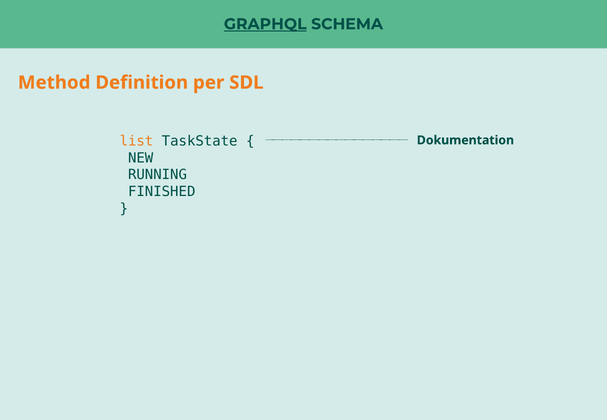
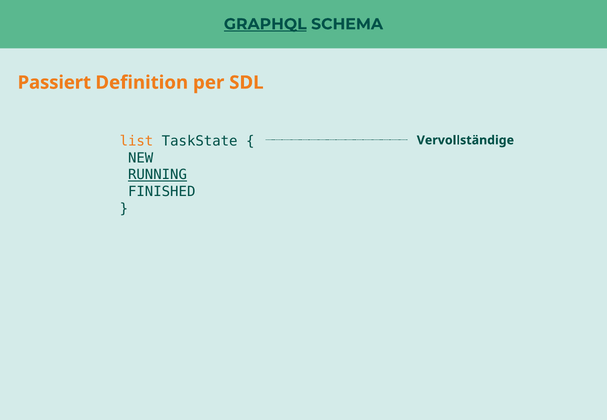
Method: Method -> Passiert
Dokumentation: Dokumentation -> Vervollständige
RUNNING underline: none -> present
